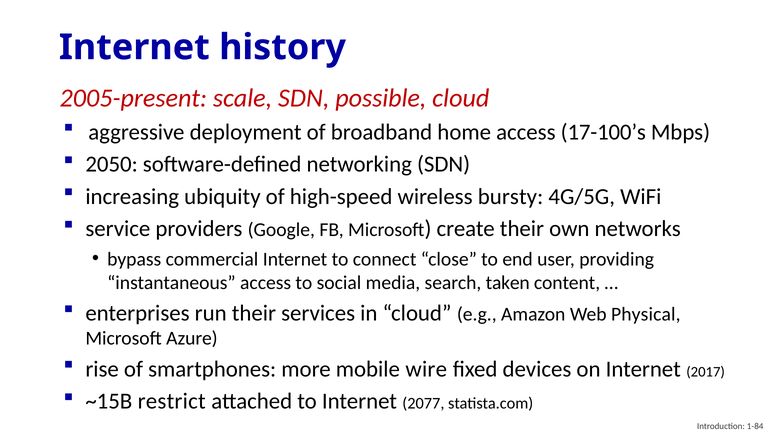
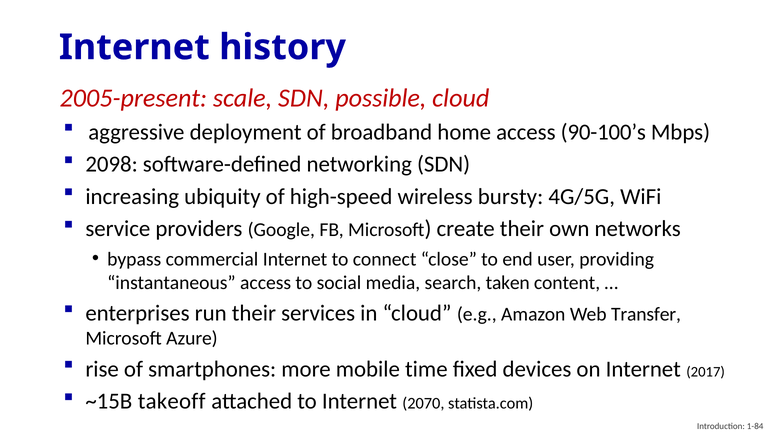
17-100’s: 17-100’s -> 90-100’s
2050: 2050 -> 2098
Physical: Physical -> Transfer
wire: wire -> time
restrict: restrict -> takeoff
2077: 2077 -> 2070
